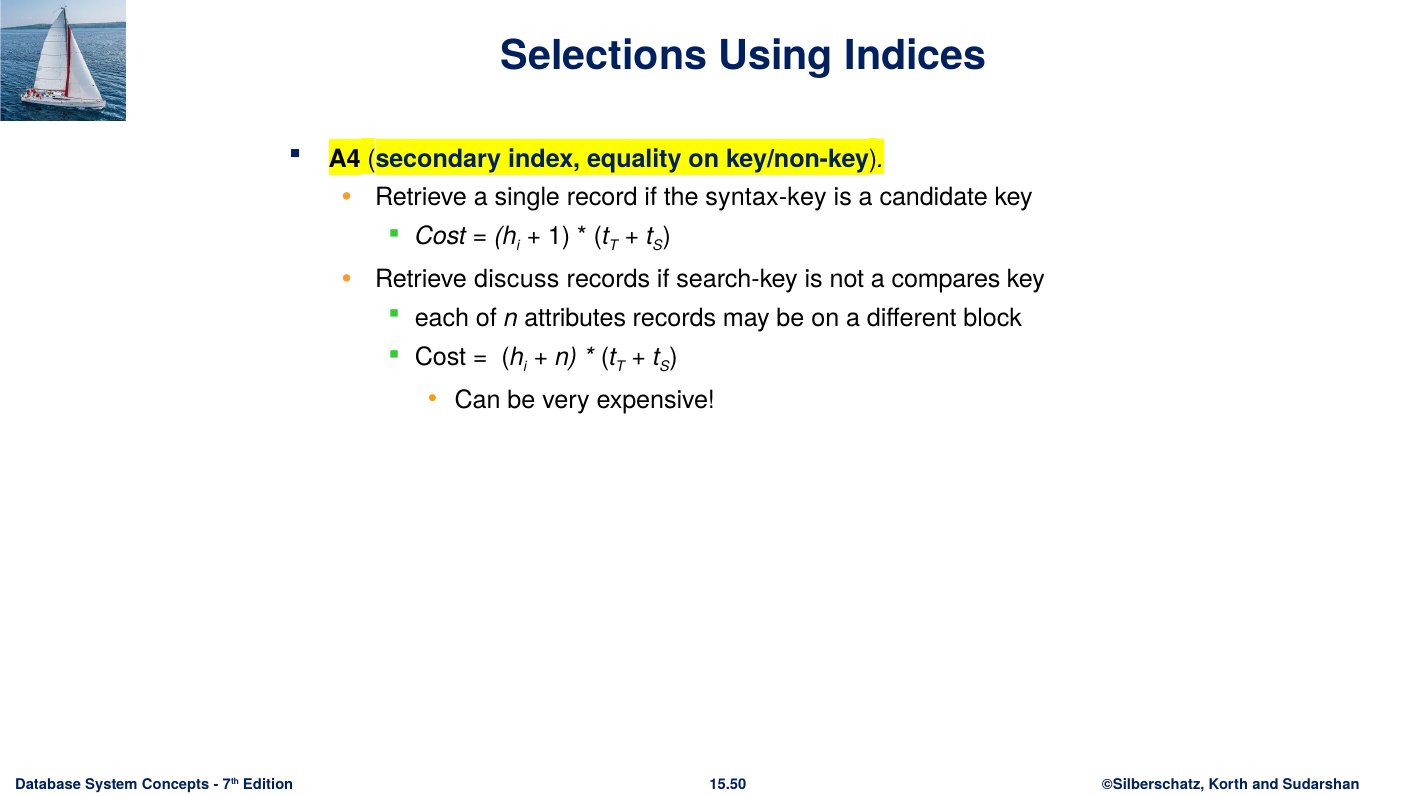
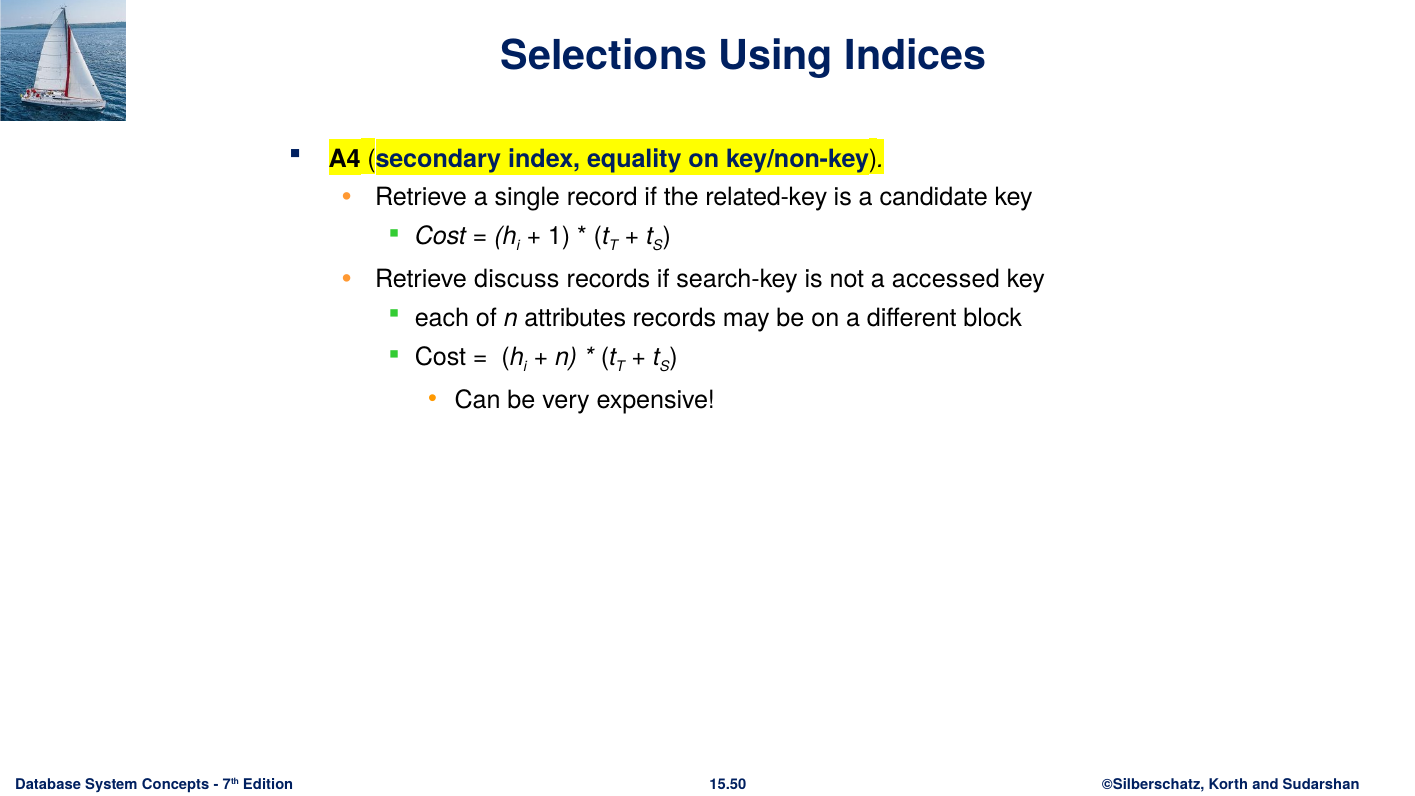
syntax-key: syntax-key -> related-key
compares: compares -> accessed
